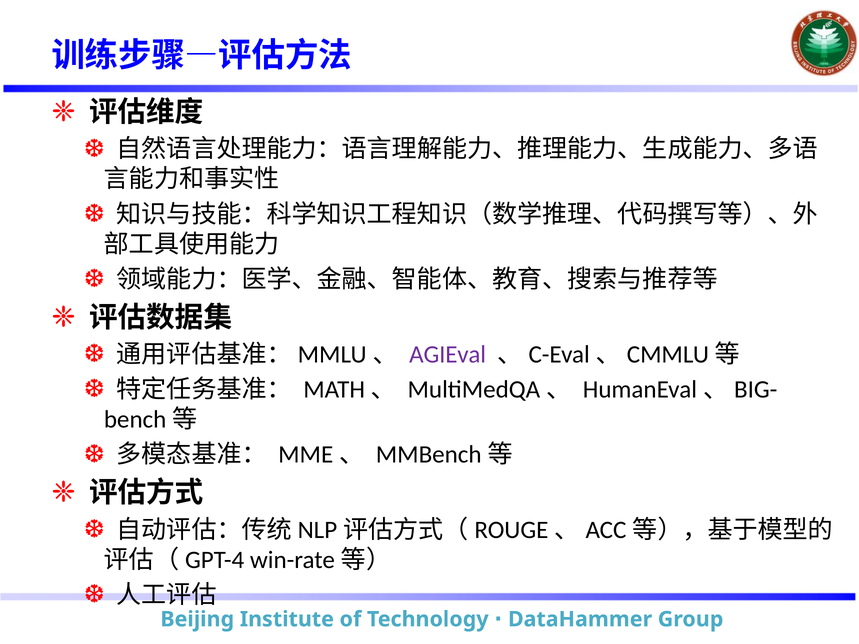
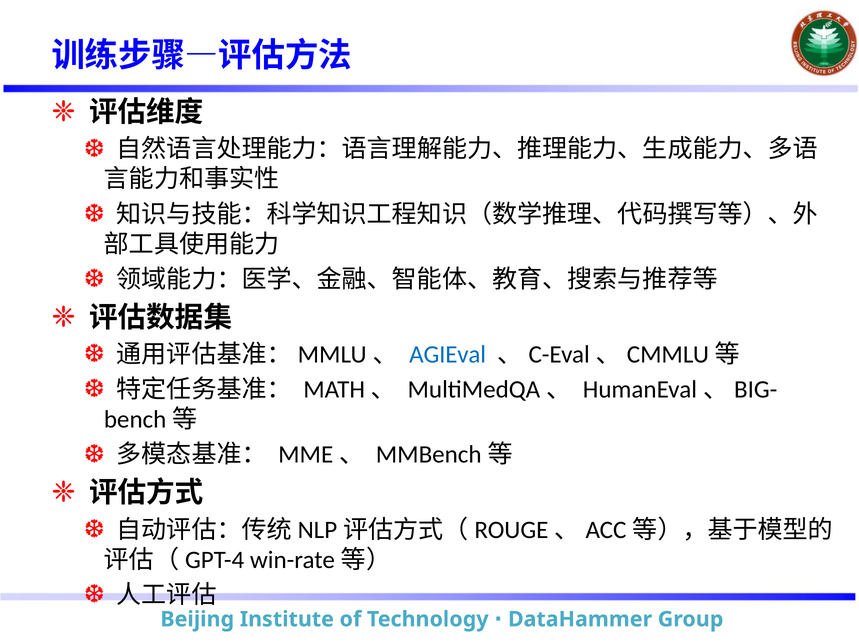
AGIEval colour: purple -> blue
